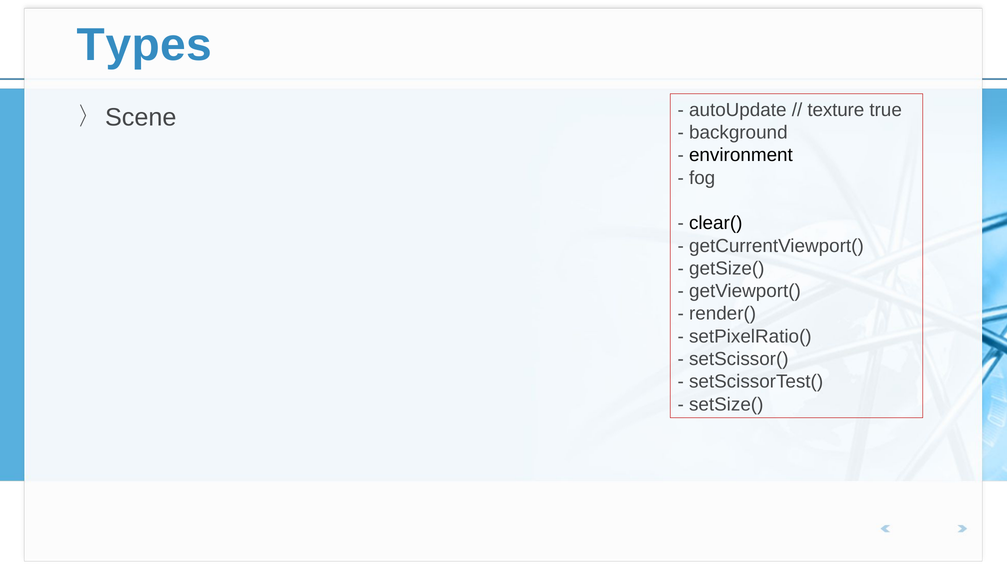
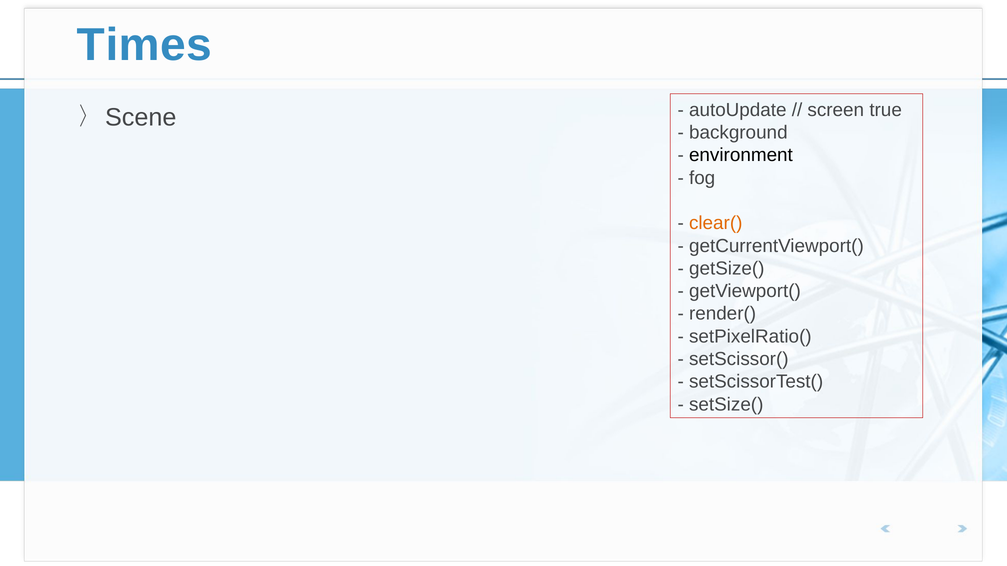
Types: Types -> Times
texture: texture -> screen
clear( colour: black -> orange
